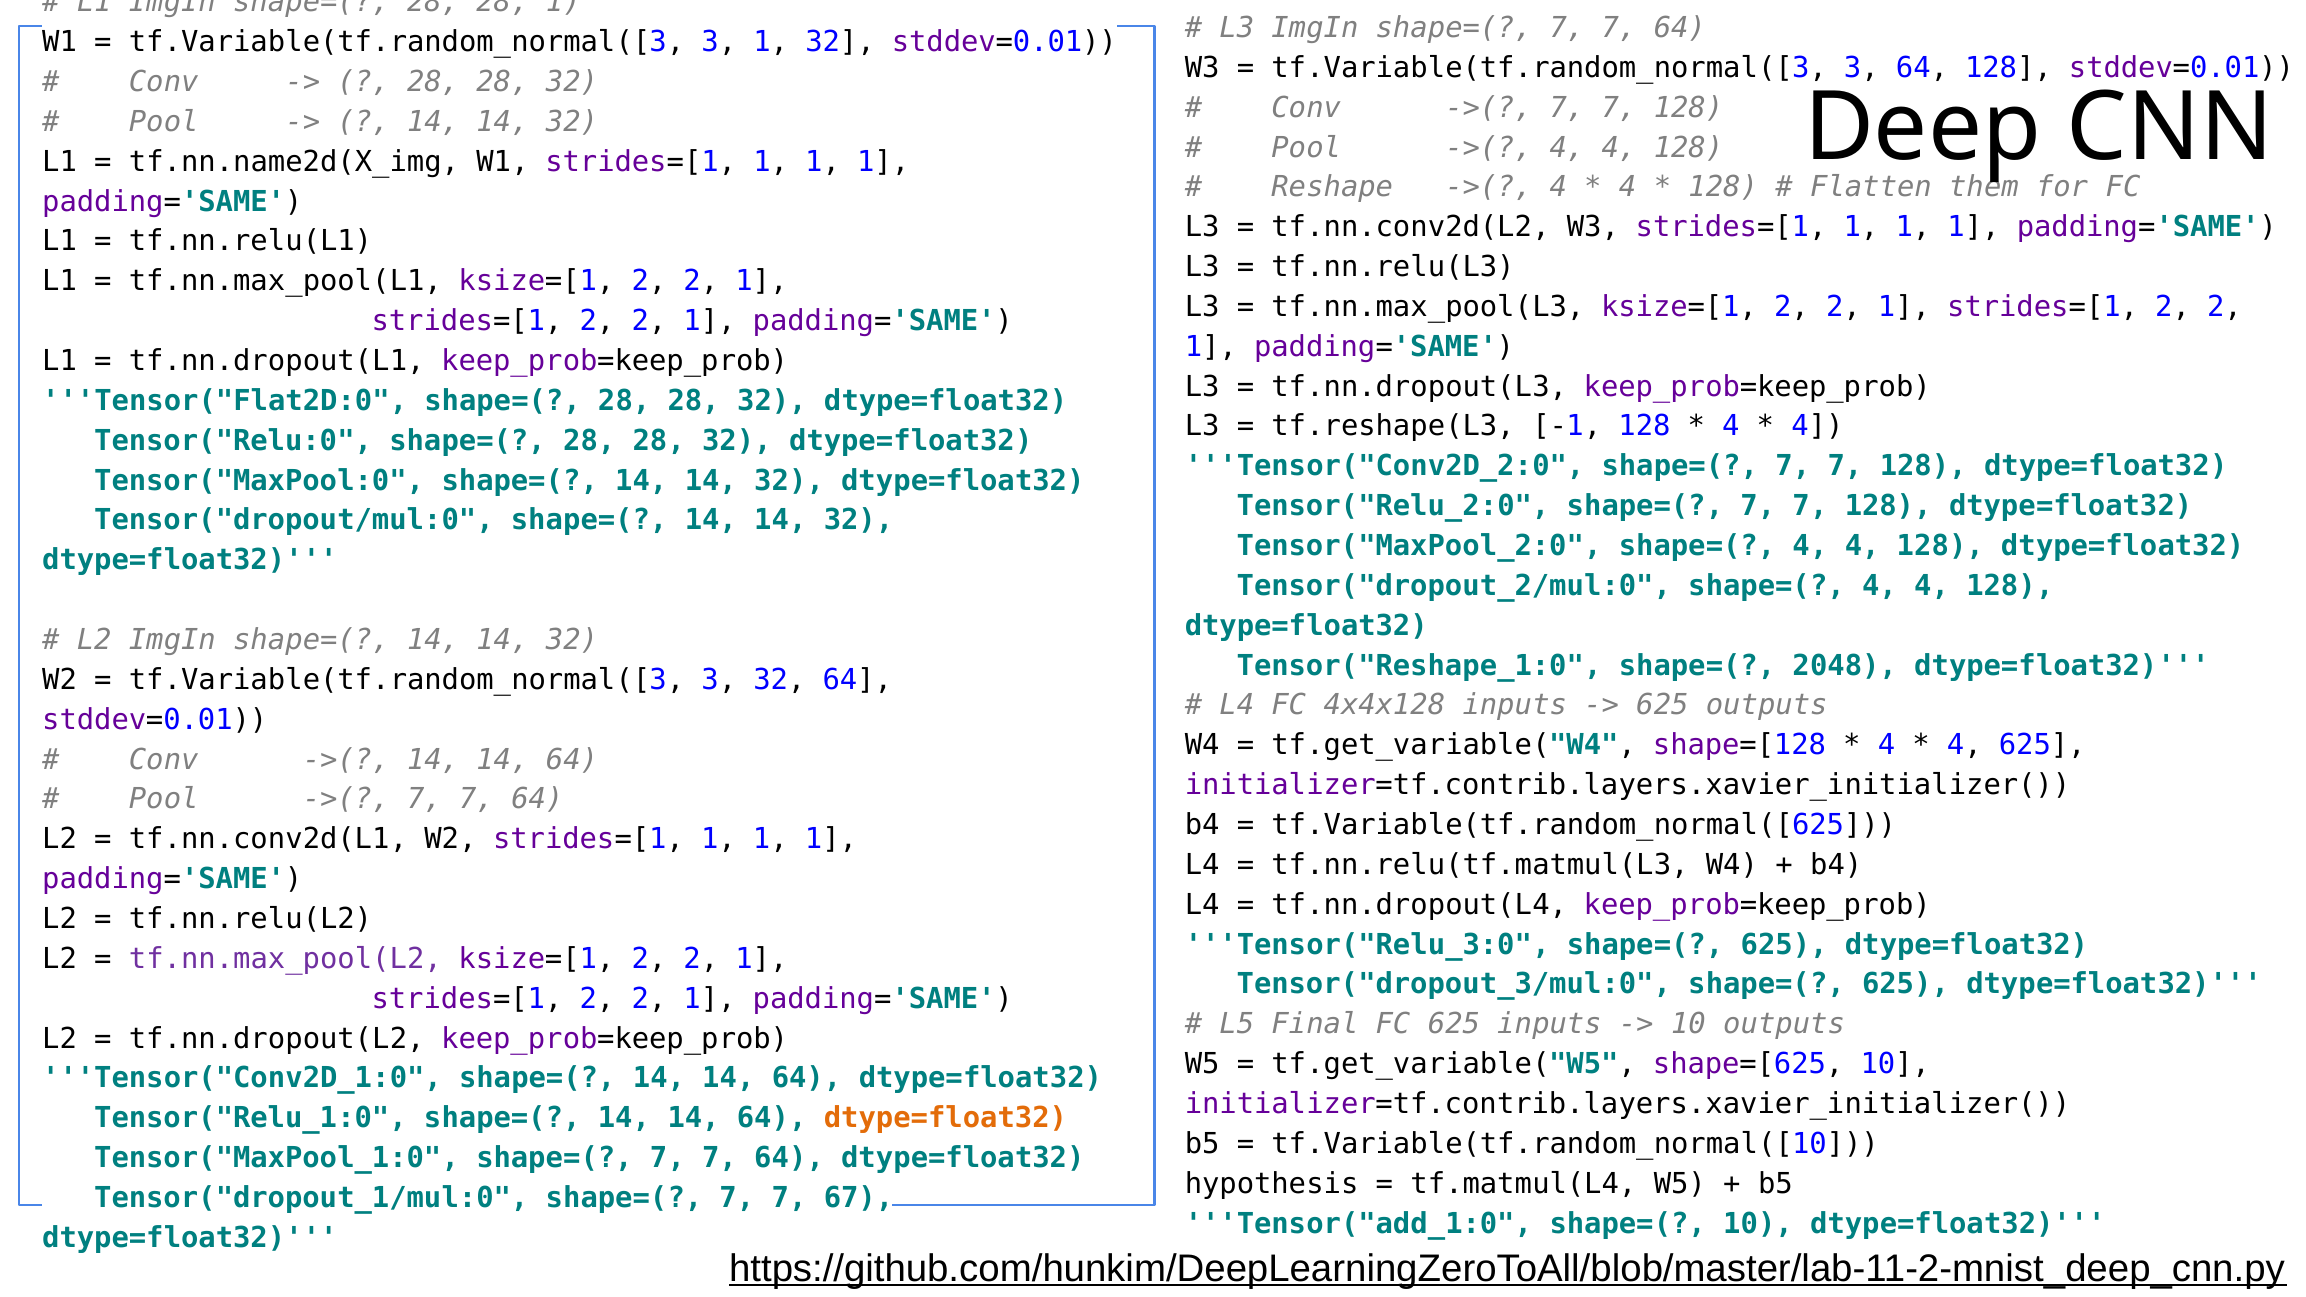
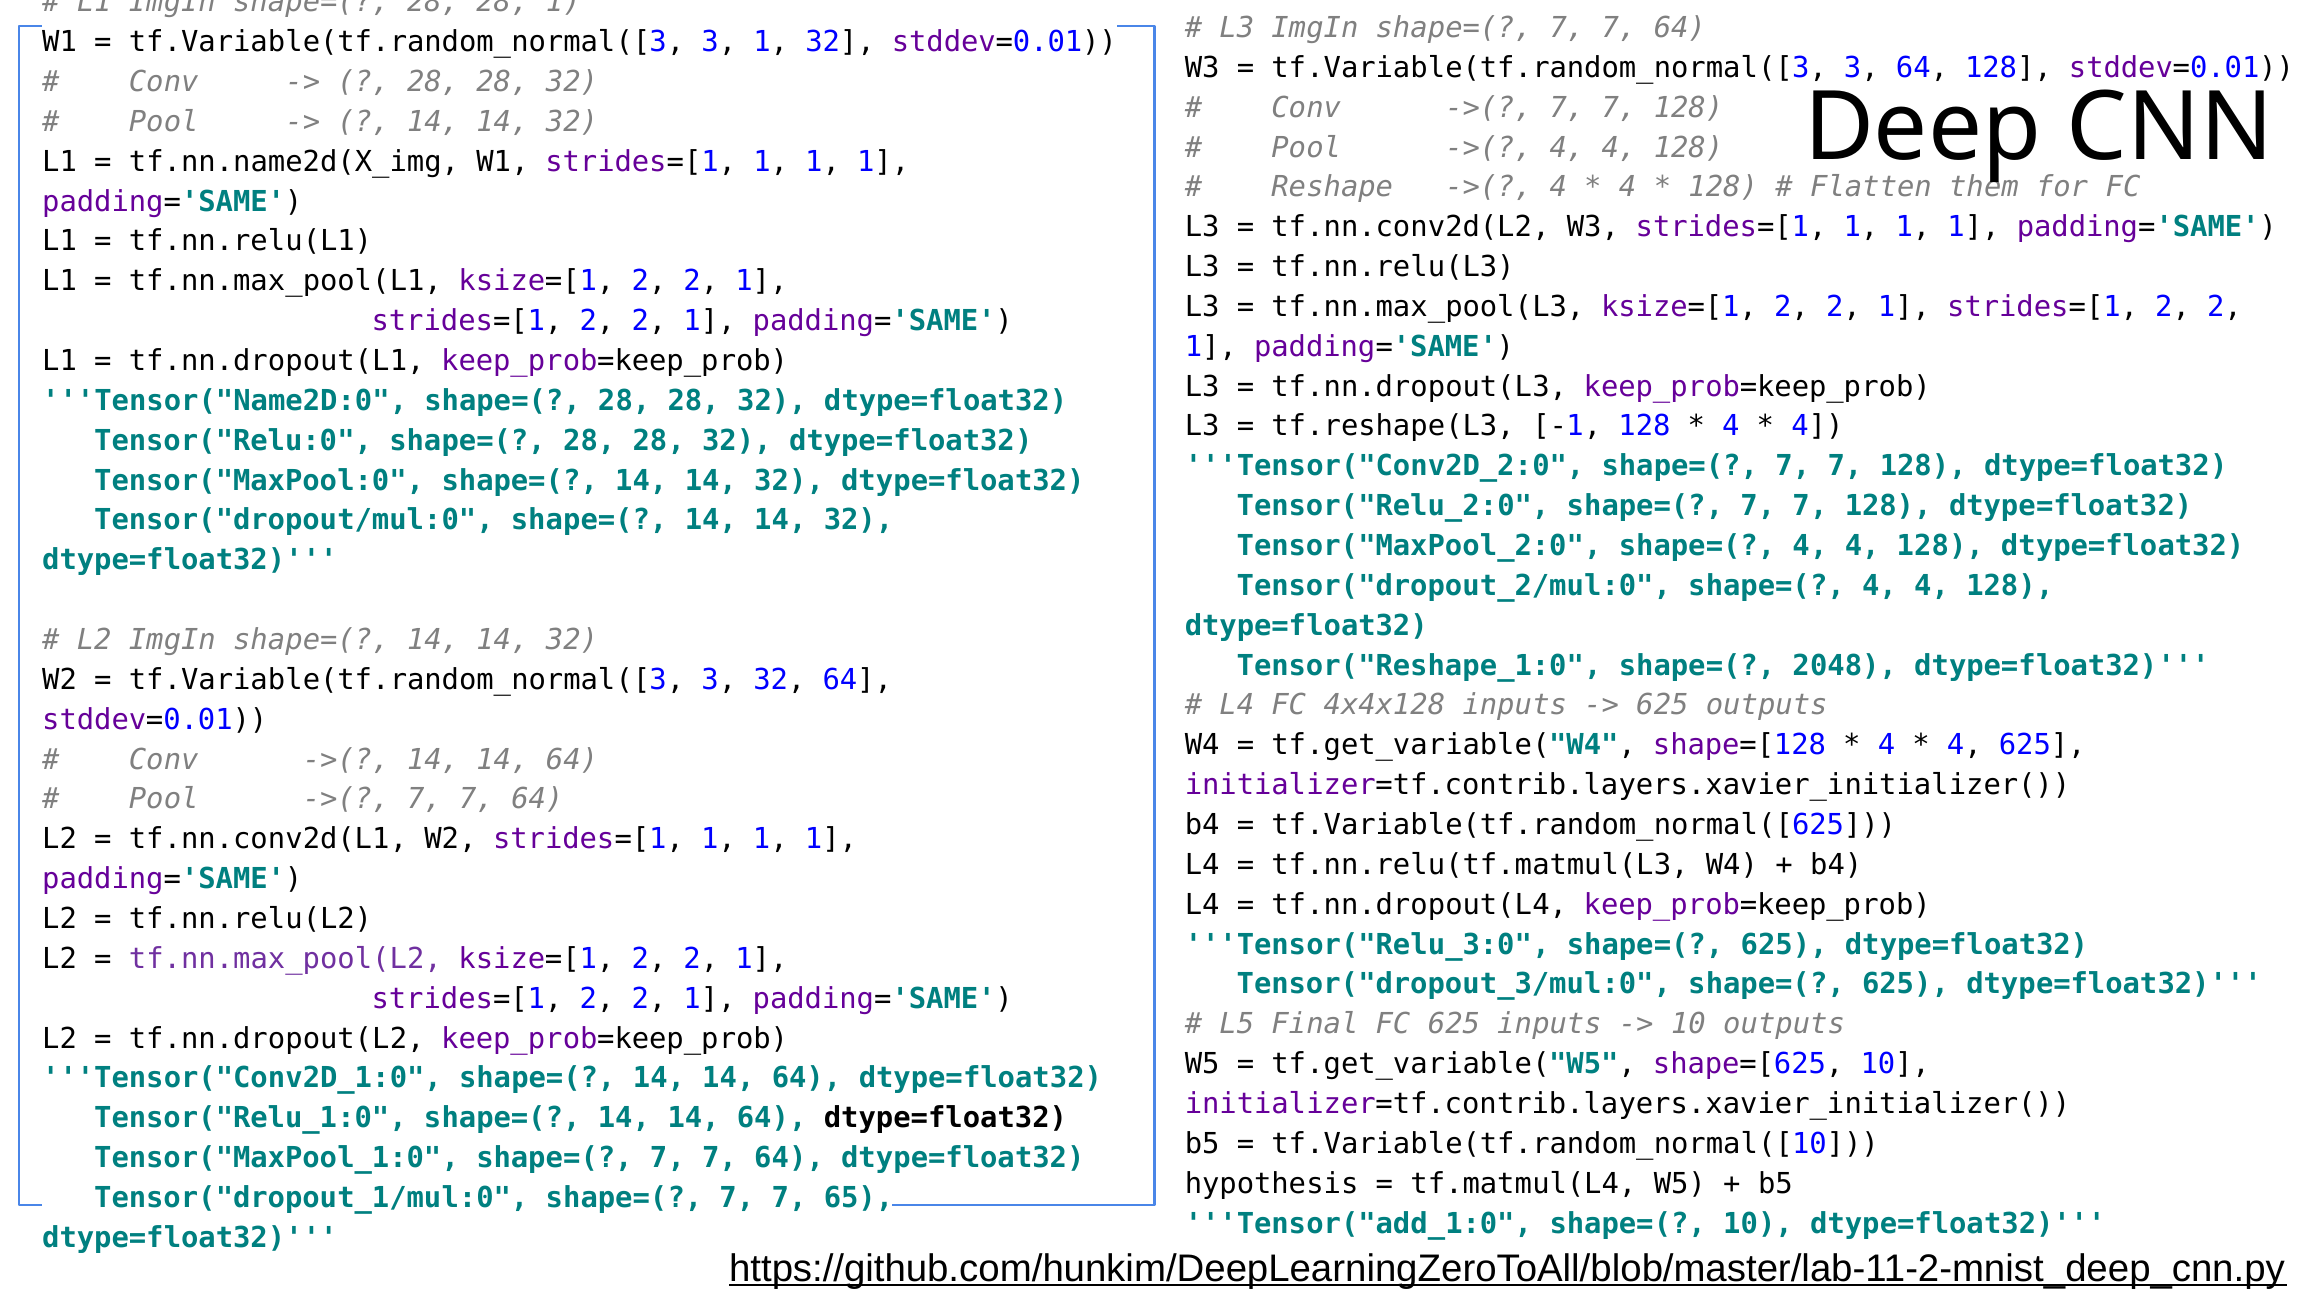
Tensor("Flat2D:0: Tensor("Flat2D:0 -> Tensor("Name2D:0
dtype=float32 at (945, 1118) colour: orange -> black
67: 67 -> 65
